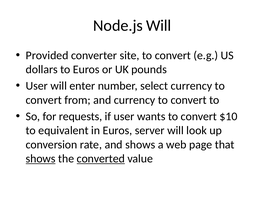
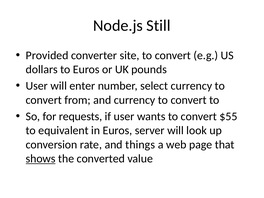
Node.js Will: Will -> Still
$10: $10 -> $55
and shows: shows -> things
converted underline: present -> none
